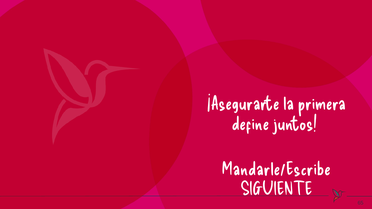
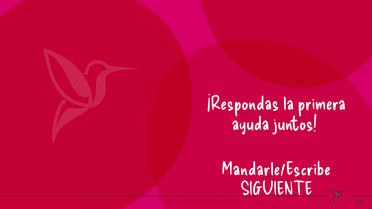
¡Asegurarte: ¡Asegurarte -> ¡Respondas
define: define -> ayuda
